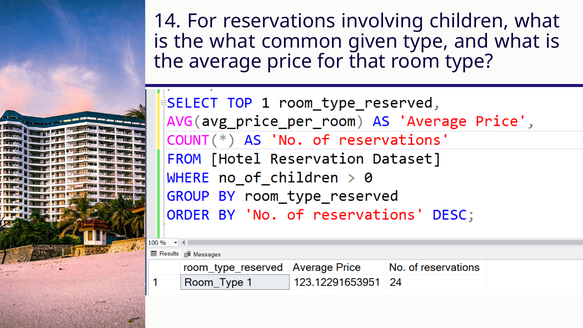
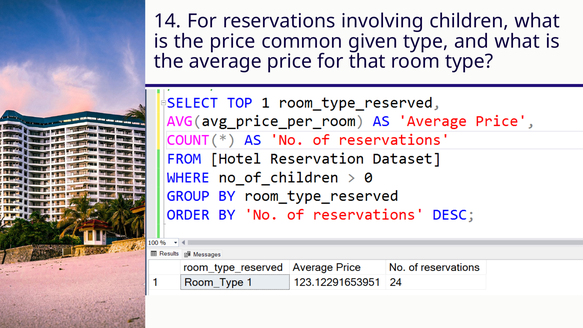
the what: what -> price
